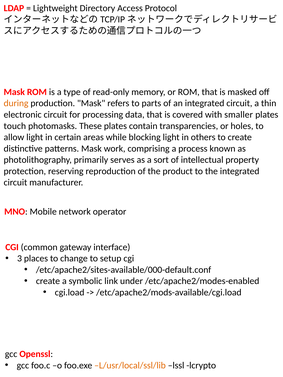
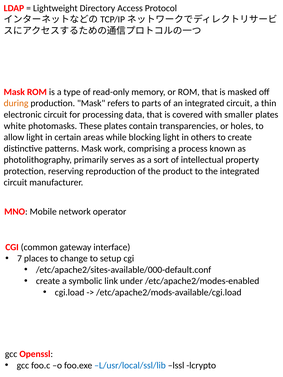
touch: touch -> white
3: 3 -> 7
L/usr/local/ssl/lib colour: orange -> blue
